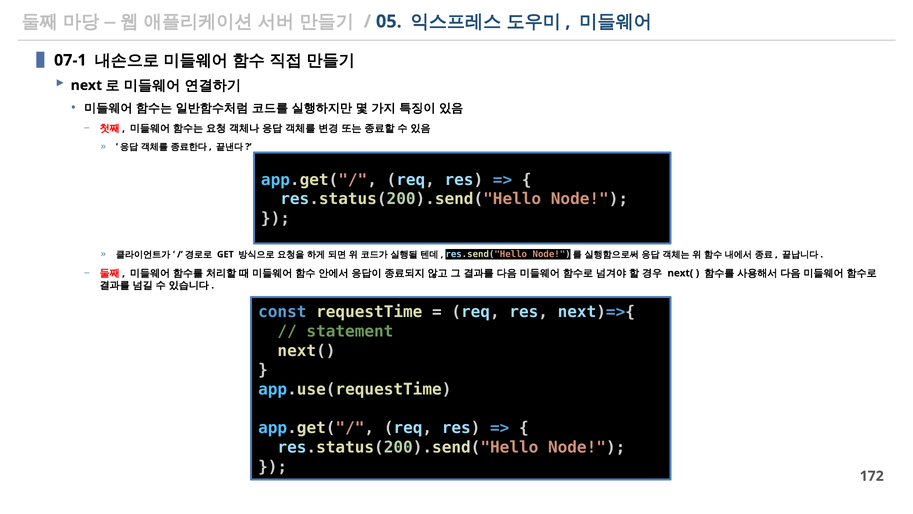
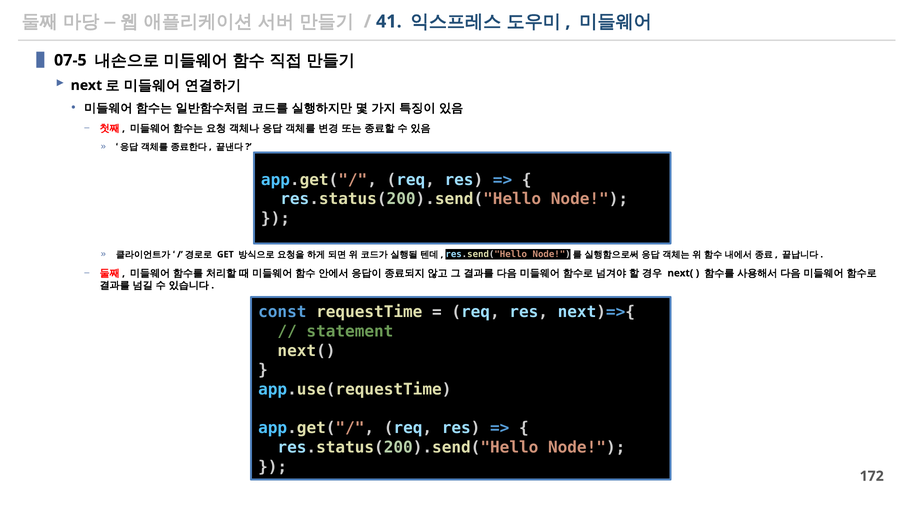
05: 05 -> 41
07-1: 07-1 -> 07-5
